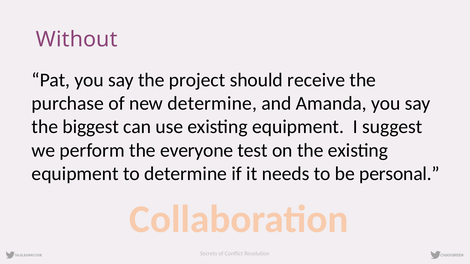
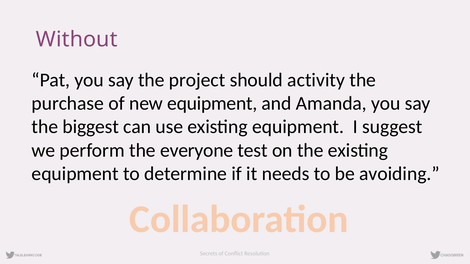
receive: receive -> activity
new determine: determine -> equipment
personal: personal -> avoiding
